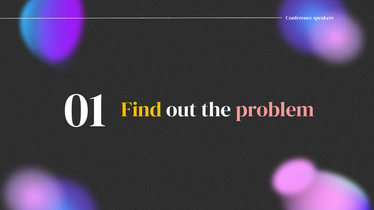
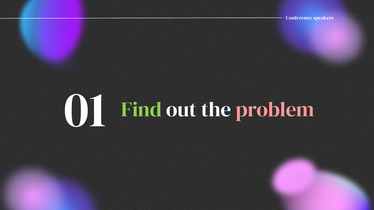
Find colour: yellow -> light green
